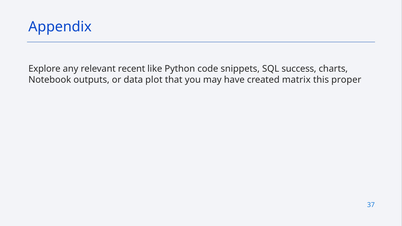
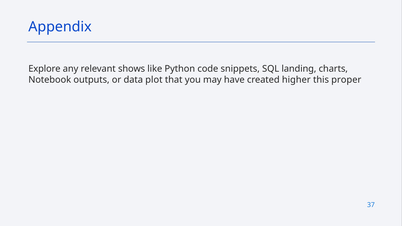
recent: recent -> shows
success: success -> landing
matrix: matrix -> higher
